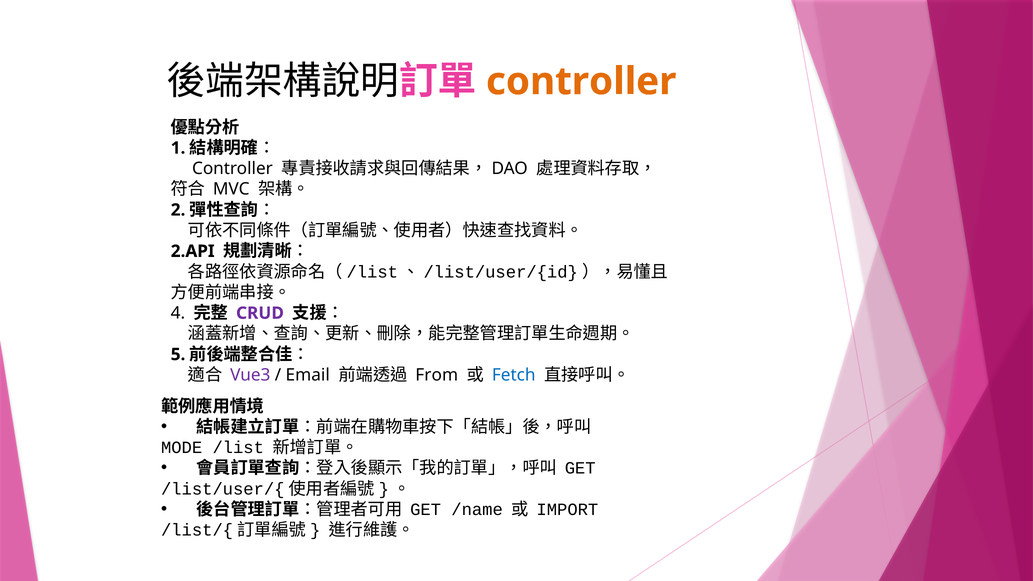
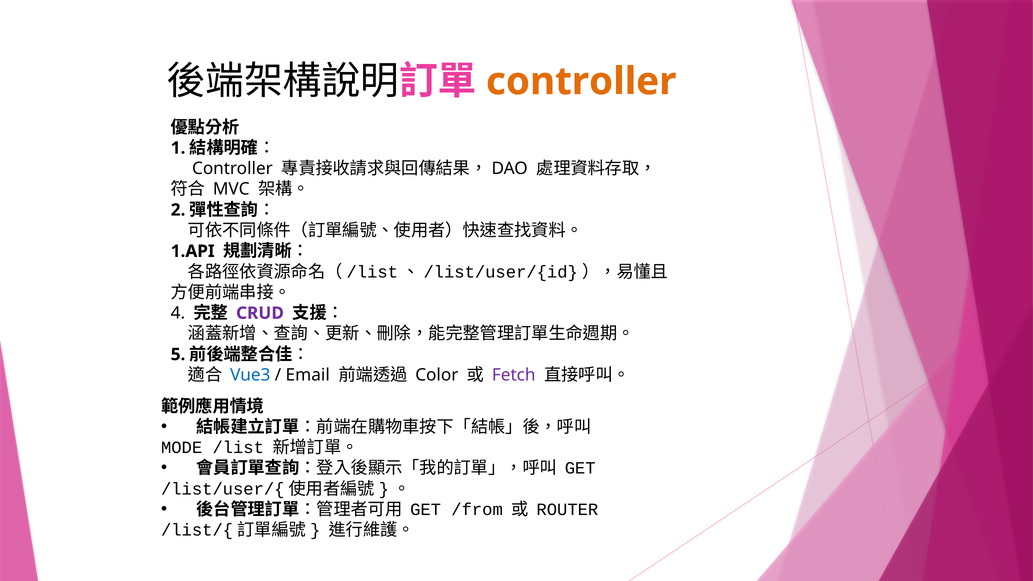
2.API: 2.API -> 1.API
Vue3 colour: purple -> blue
From: From -> Color
Fetch colour: blue -> purple
/name: /name -> /from
IMPORT: IMPORT -> ROUTER
